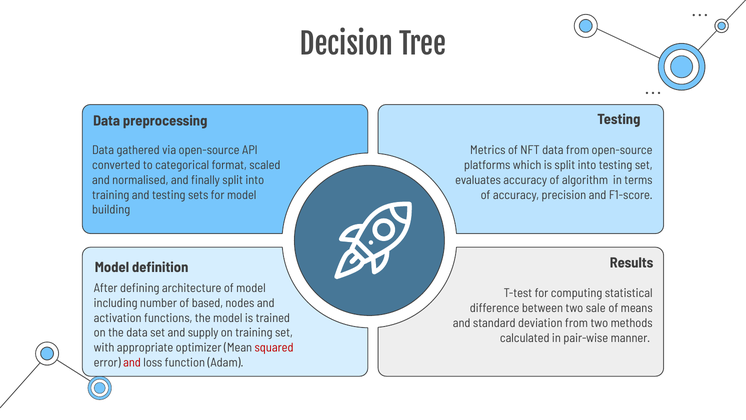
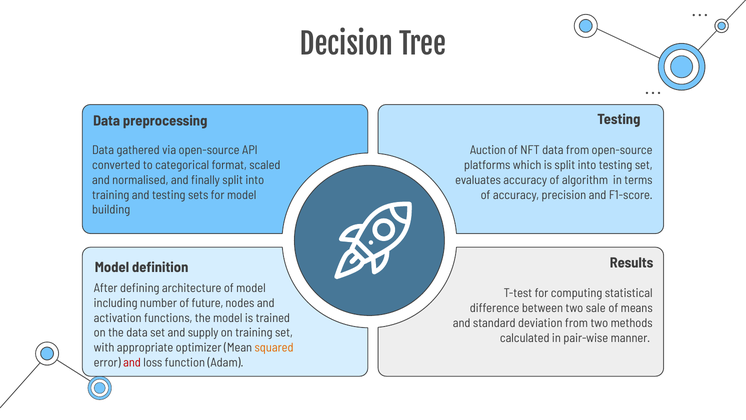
Metrics: Metrics -> Auction
based: based -> future
squared colour: red -> orange
